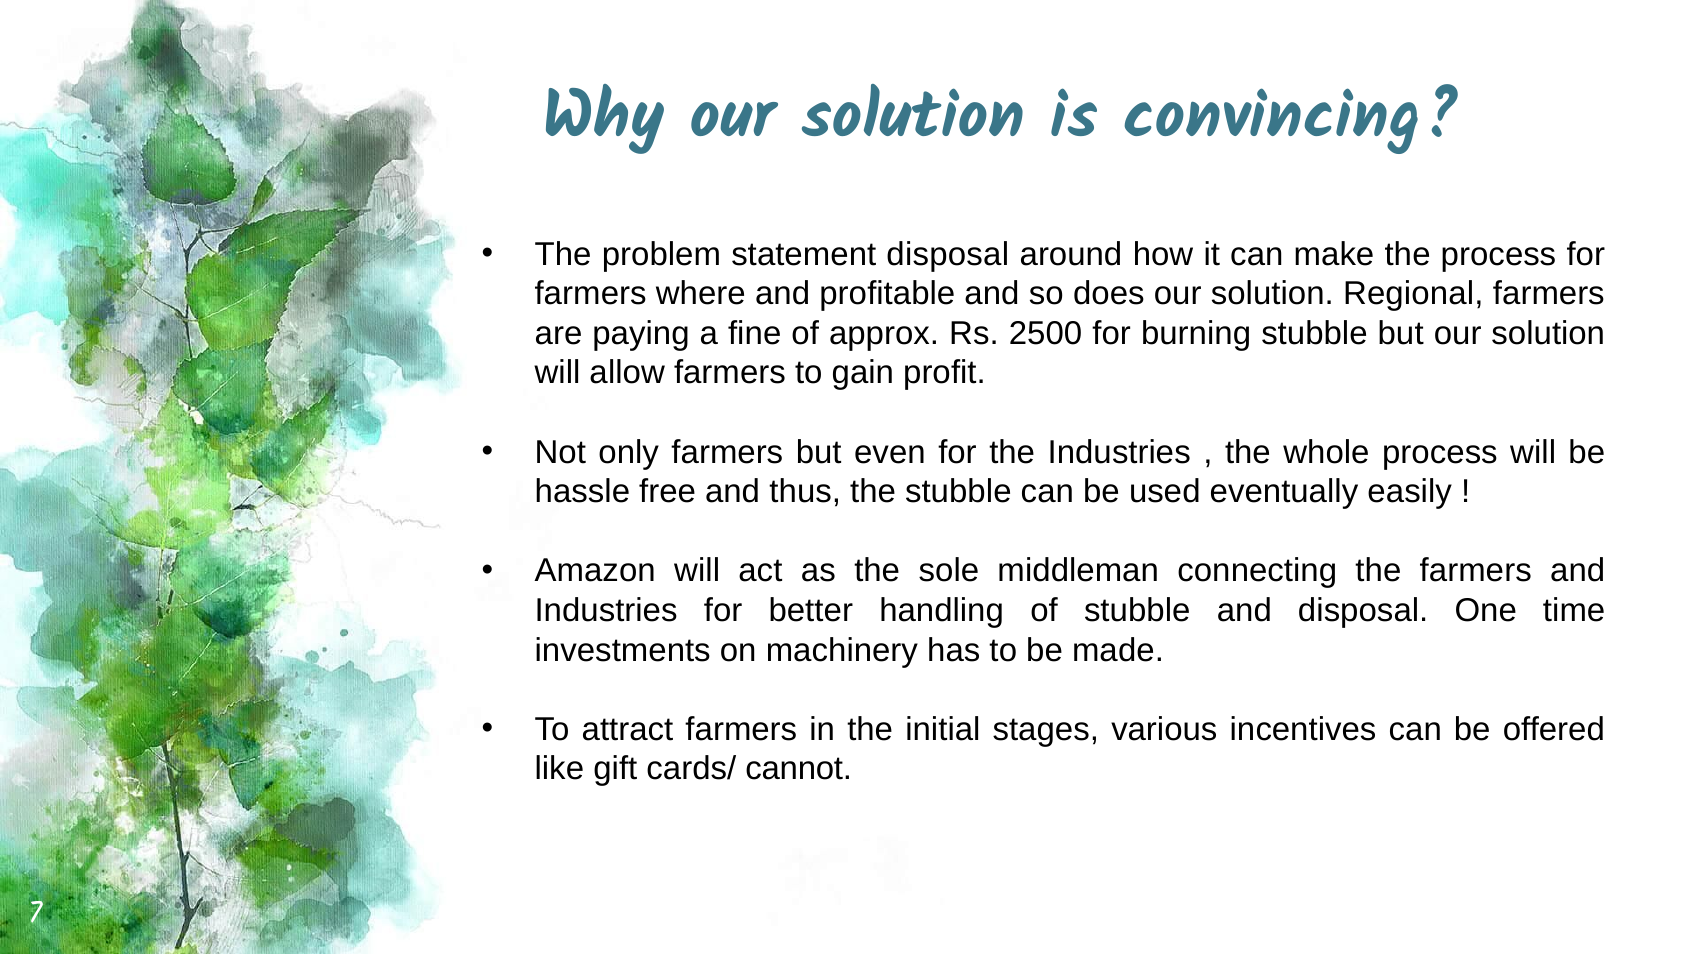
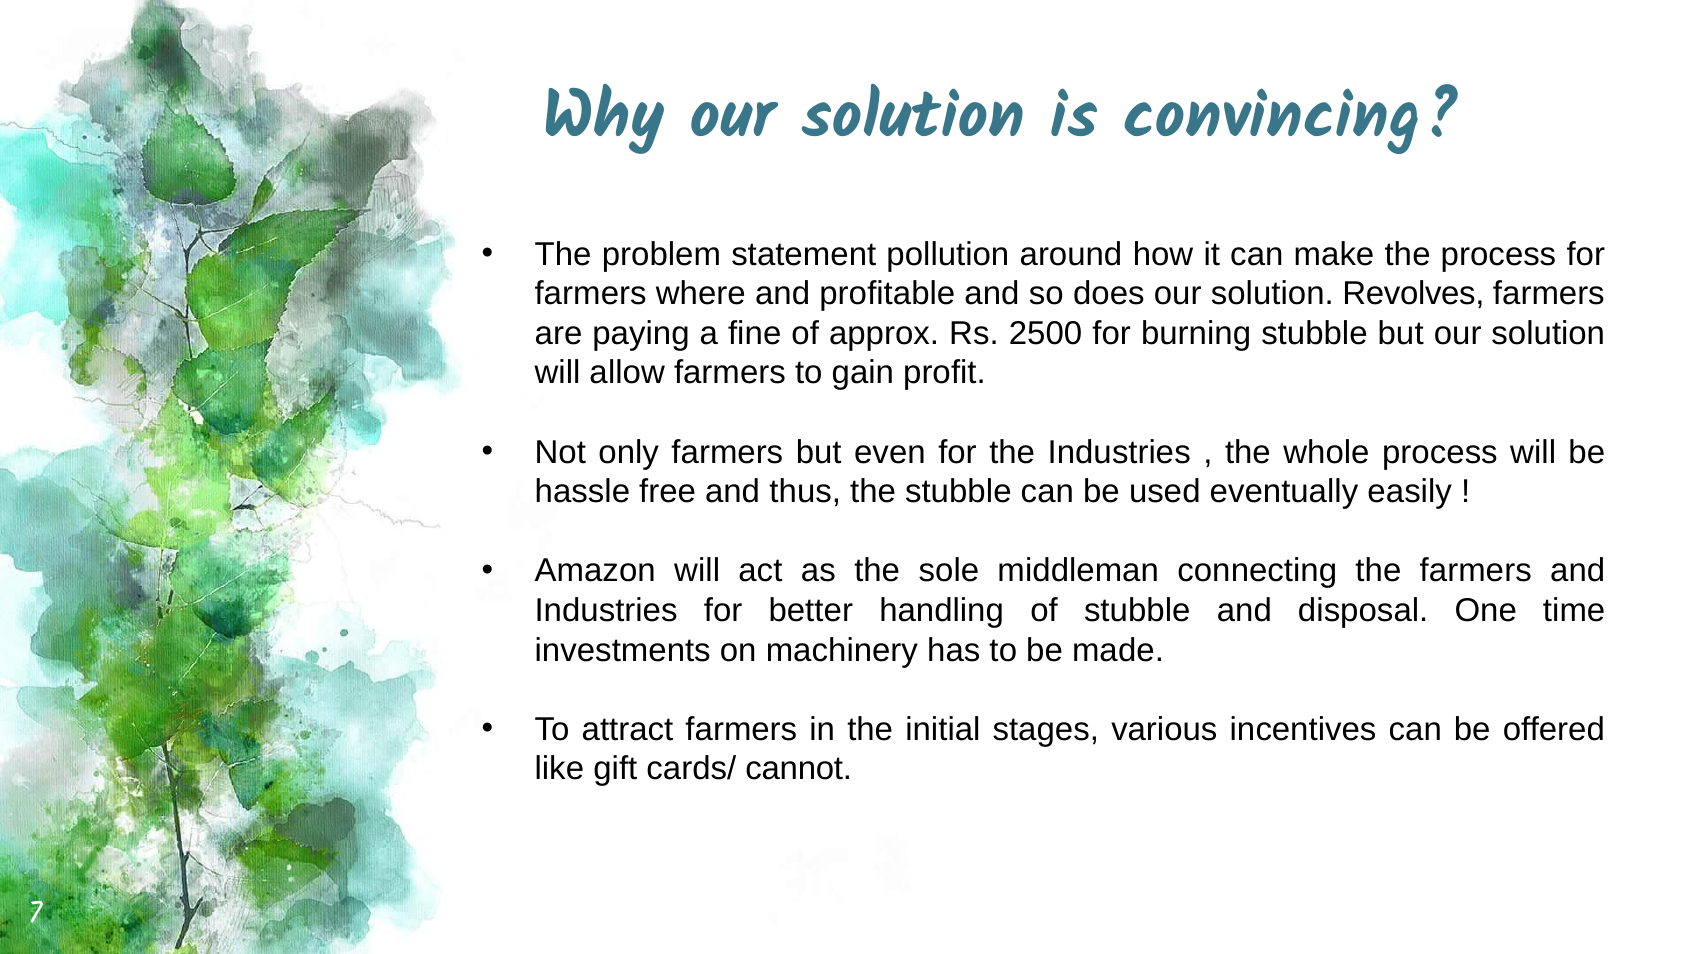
statement disposal: disposal -> pollution
Regional: Regional -> Revolves
